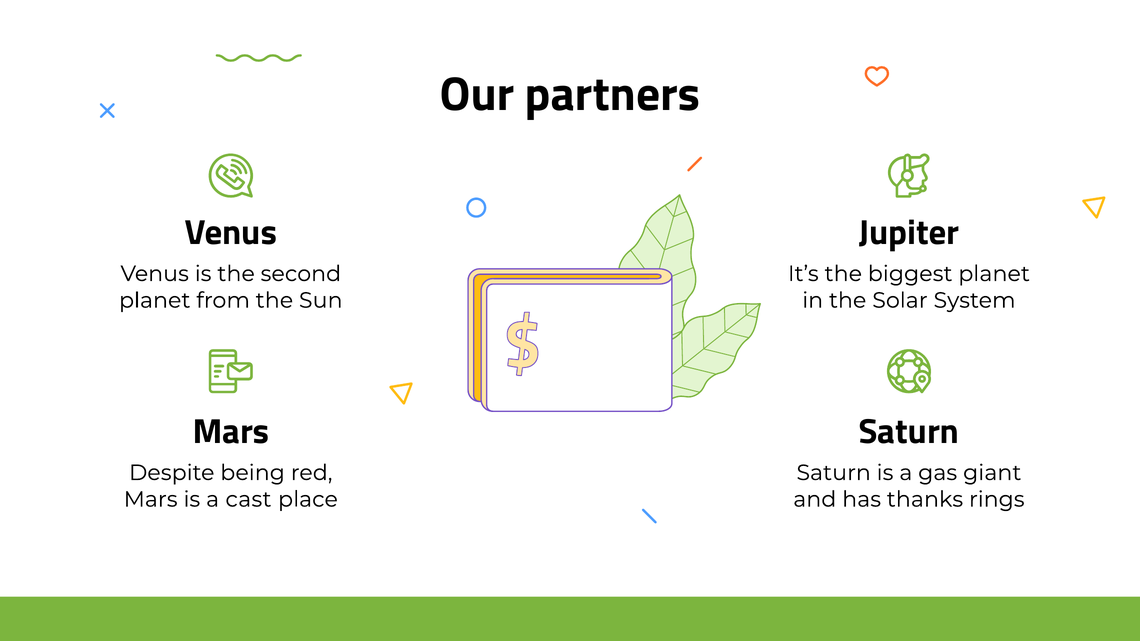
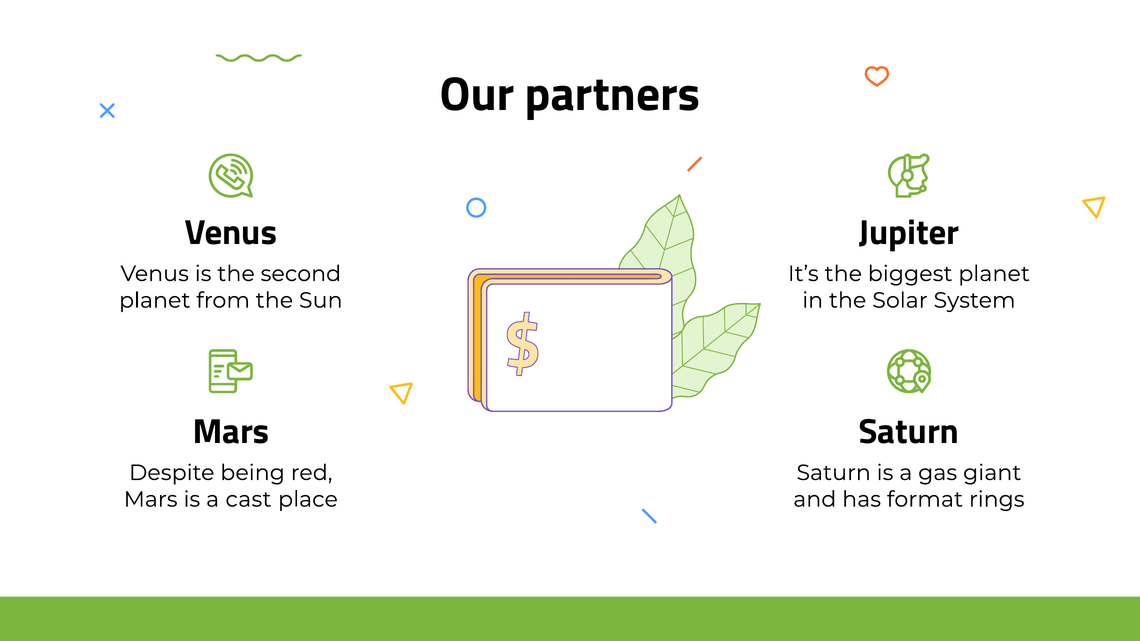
thanks: thanks -> format
